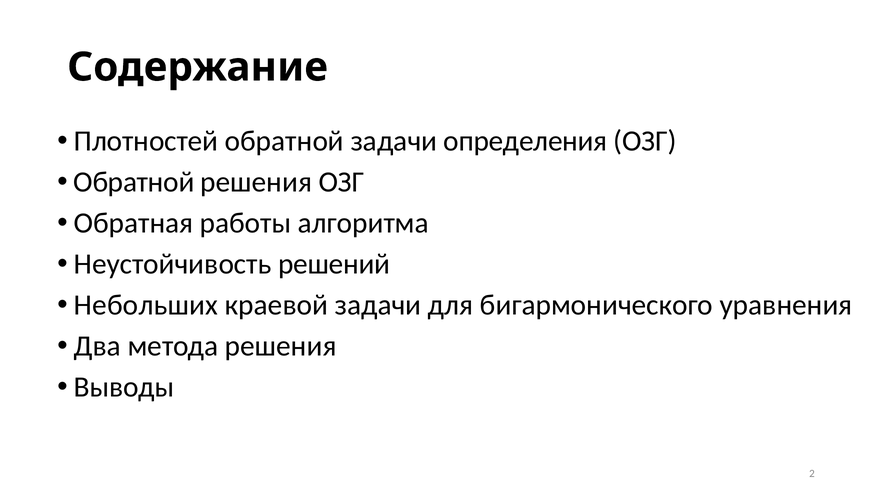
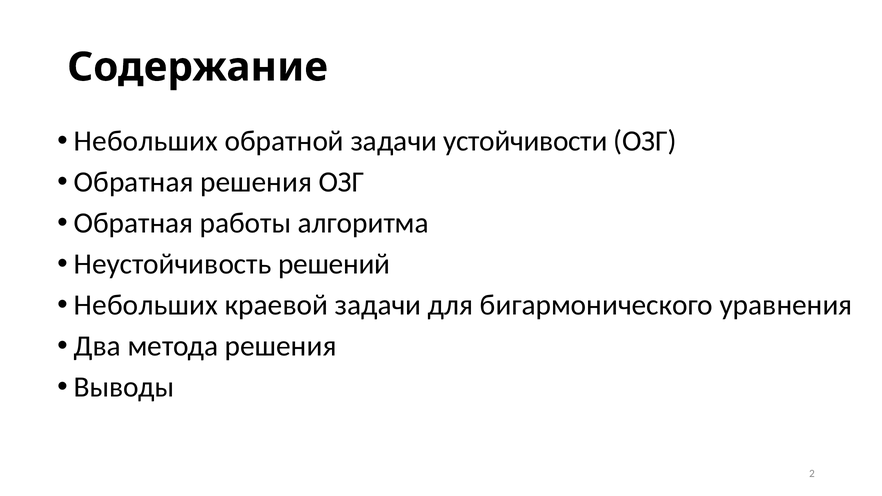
Плотностей at (146, 141): Плотностей -> Небольших
определения: определения -> устойчивости
Обратной at (134, 182): Обратной -> Обратная
